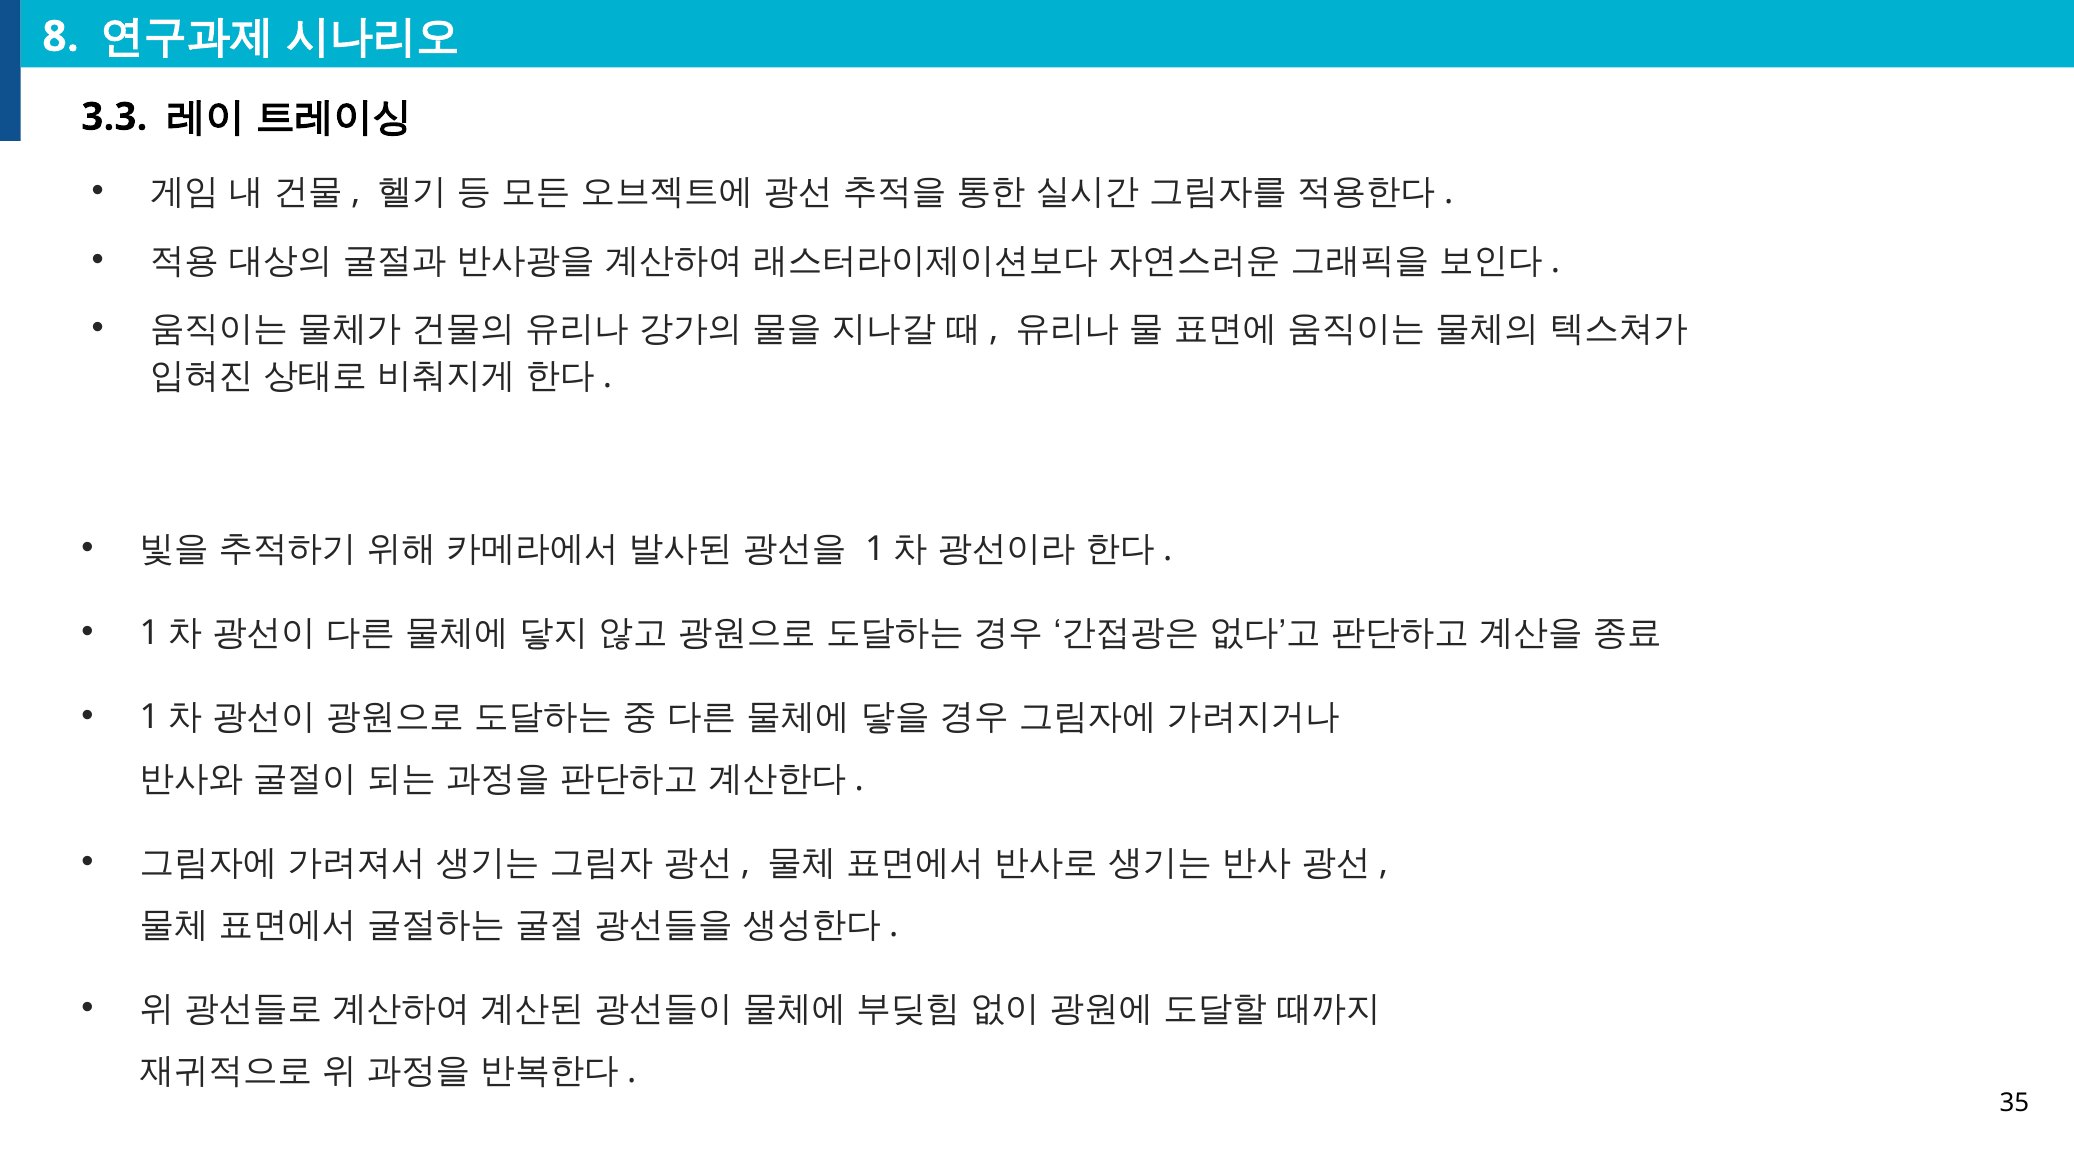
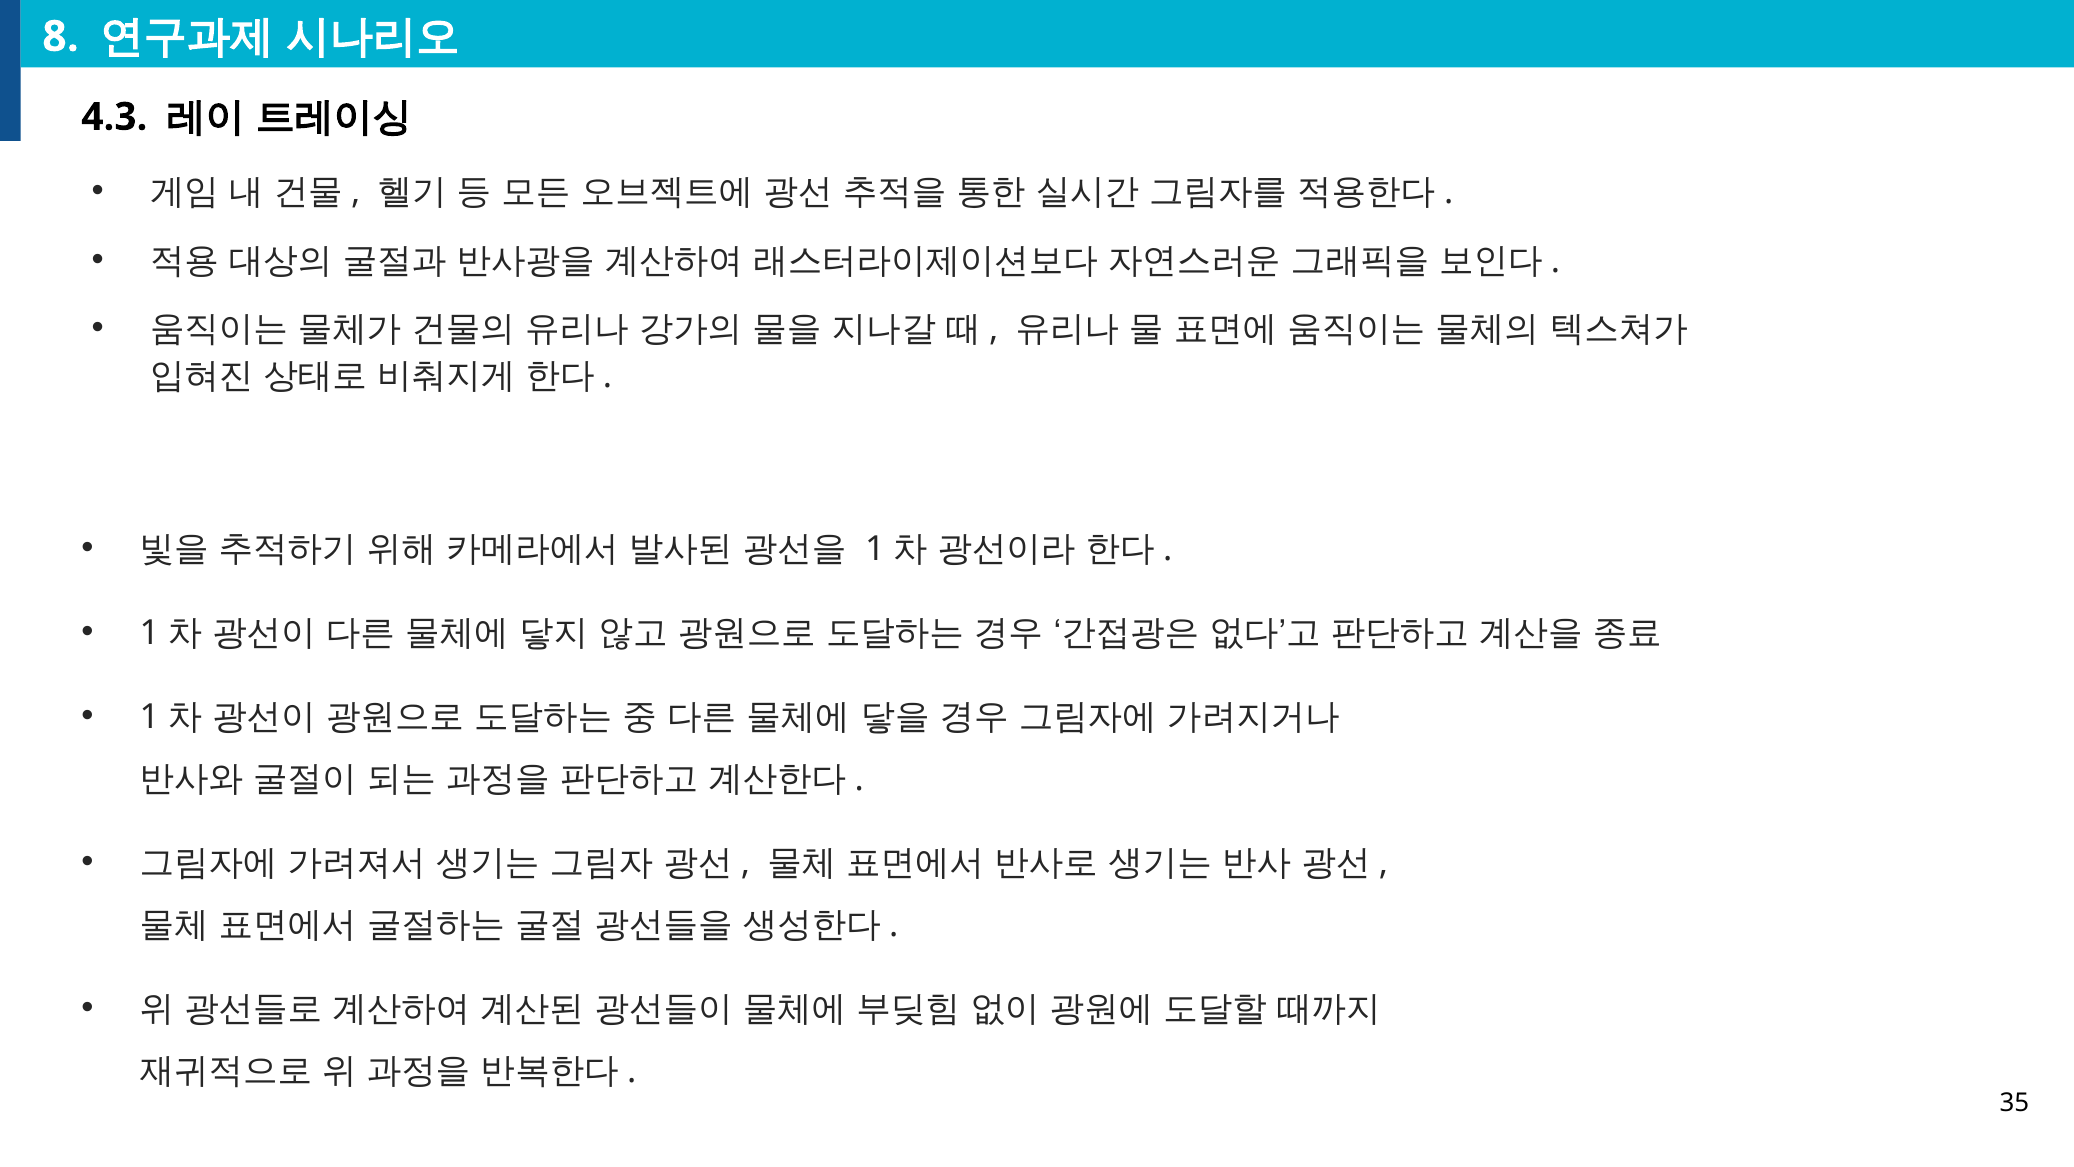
3.3: 3.3 -> 4.3
